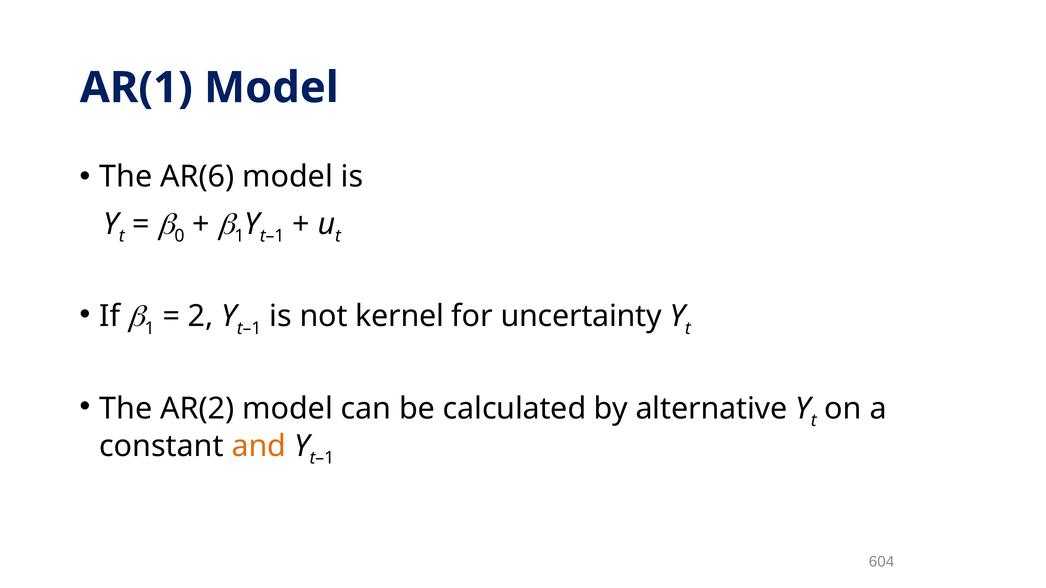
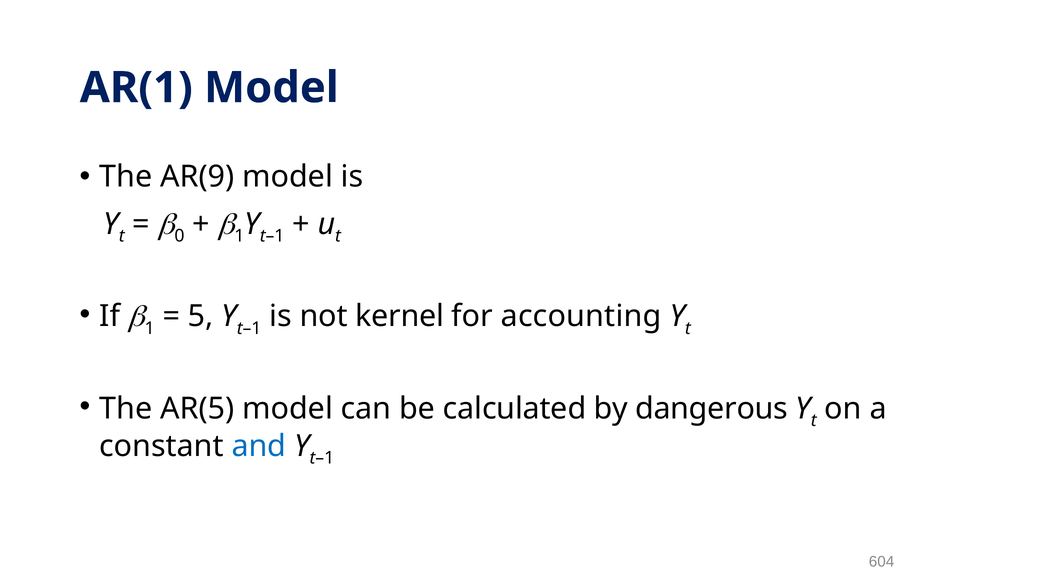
AR(6: AR(6 -> AR(9
2: 2 -> 5
uncertainty: uncertainty -> accounting
AR(2: AR(2 -> AR(5
alternative: alternative -> dangerous
and colour: orange -> blue
